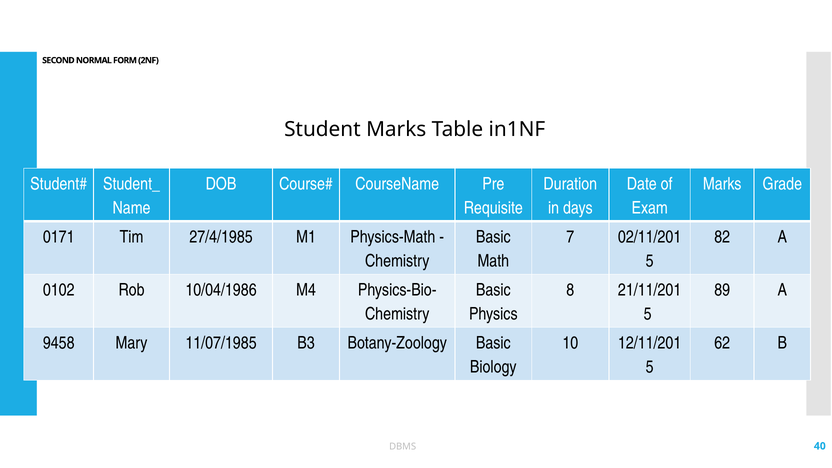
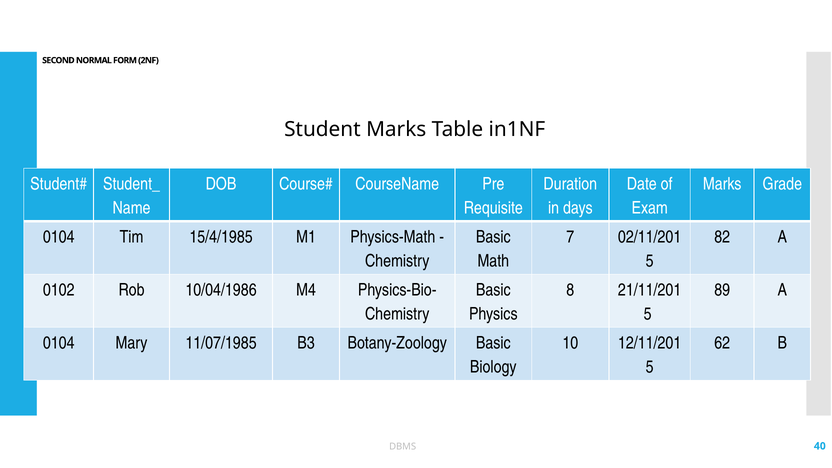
0171 at (59, 237): 0171 -> 0104
27/4/1985: 27/4/1985 -> 15/4/1985
9458 at (59, 343): 9458 -> 0104
